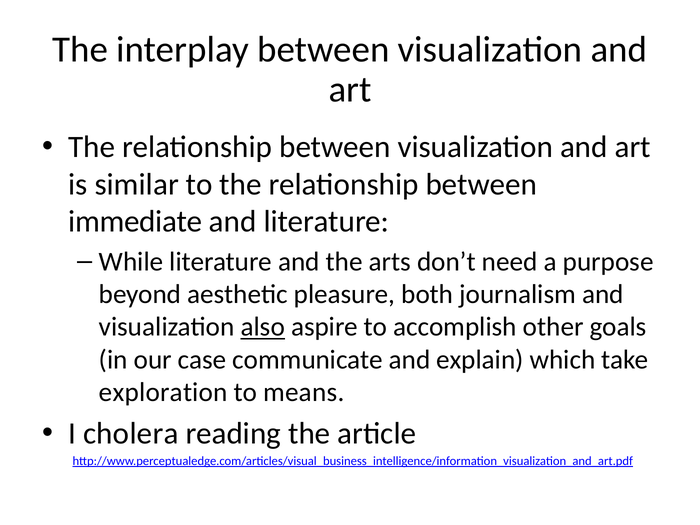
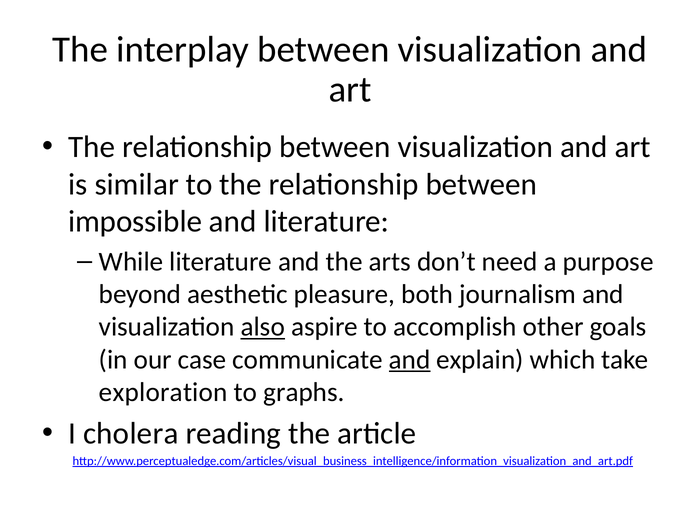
immediate: immediate -> impossible
and at (410, 360) underline: none -> present
means: means -> graphs
